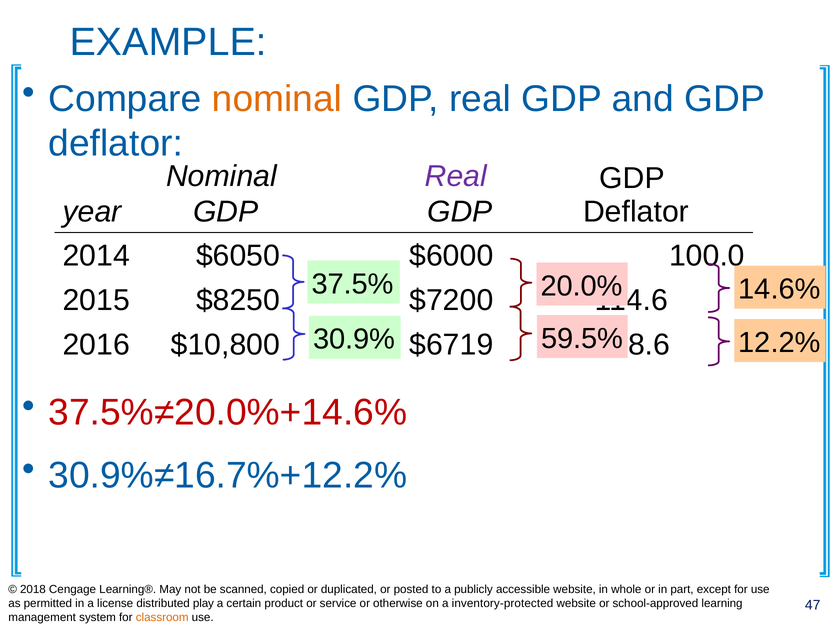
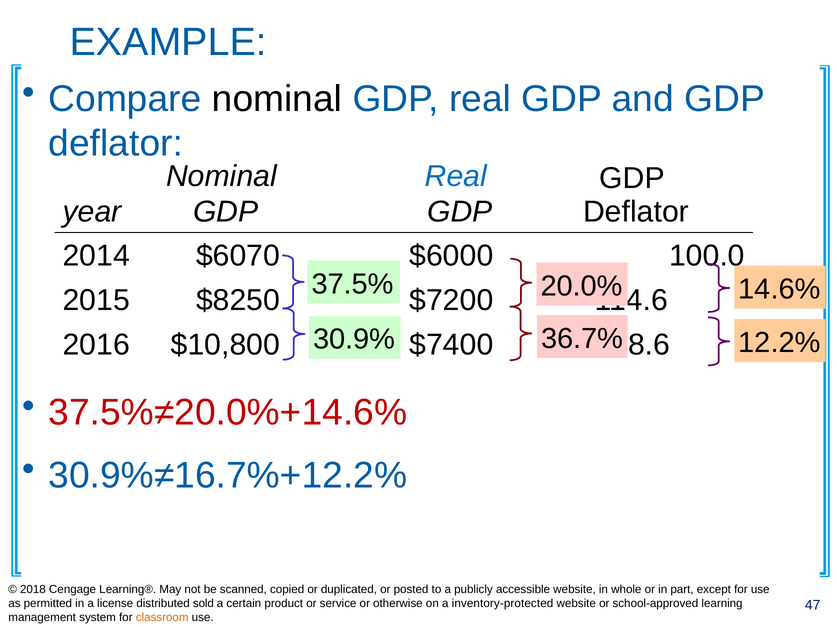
nominal at (277, 99) colour: orange -> black
Real at (456, 177) colour: purple -> blue
$6050: $6050 -> $6070
59.5%: 59.5% -> 36.7%
$6719: $6719 -> $7400
play: play -> sold
